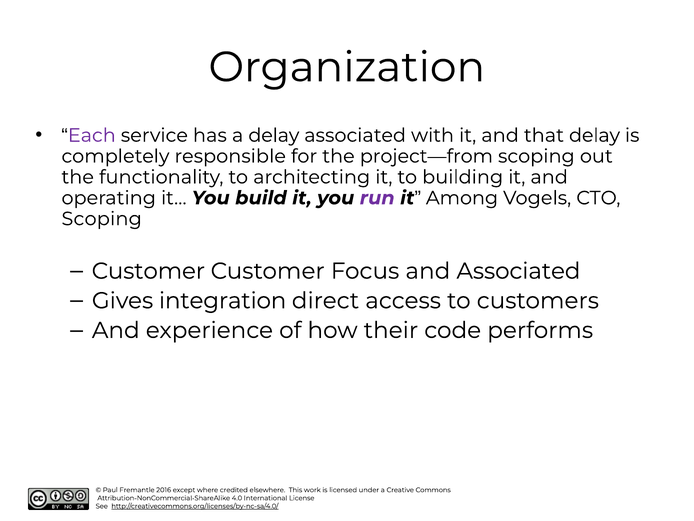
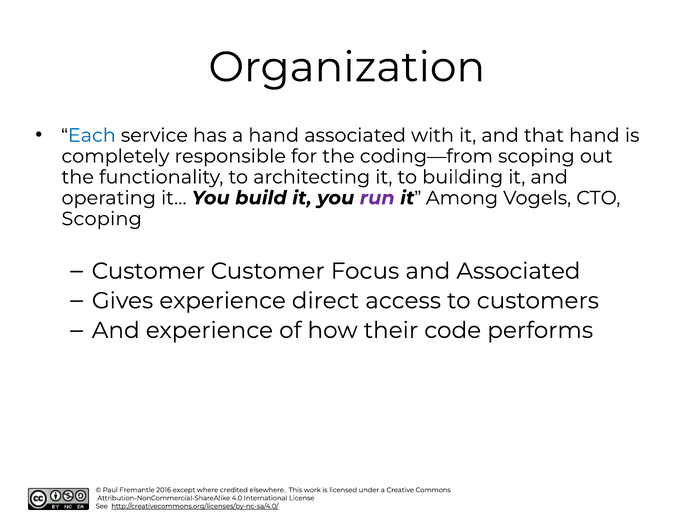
Each colour: purple -> blue
a delay: delay -> hand
that delay: delay -> hand
project—from: project—from -> coding—from
Gives integration: integration -> experience
